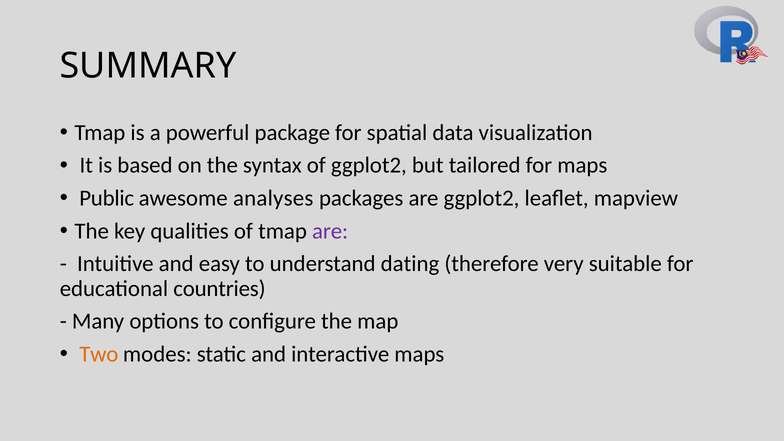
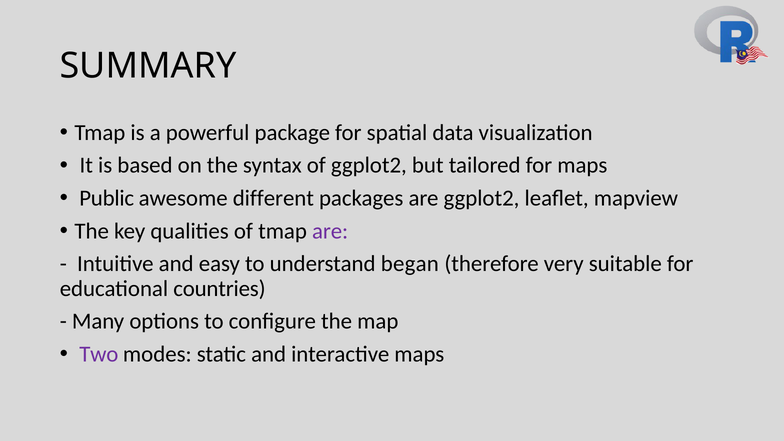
analyses: analyses -> different
dating: dating -> began
Two colour: orange -> purple
